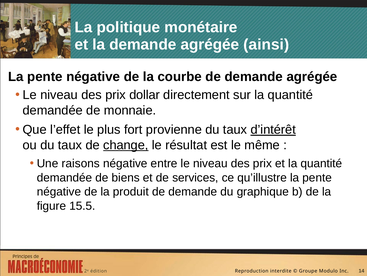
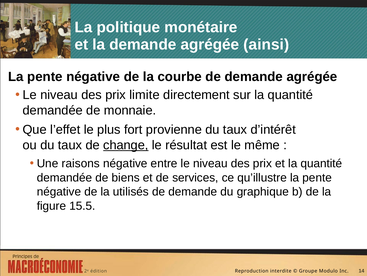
dollar: dollar -> limite
d’intérêt underline: present -> none
produit: produit -> utilisés
